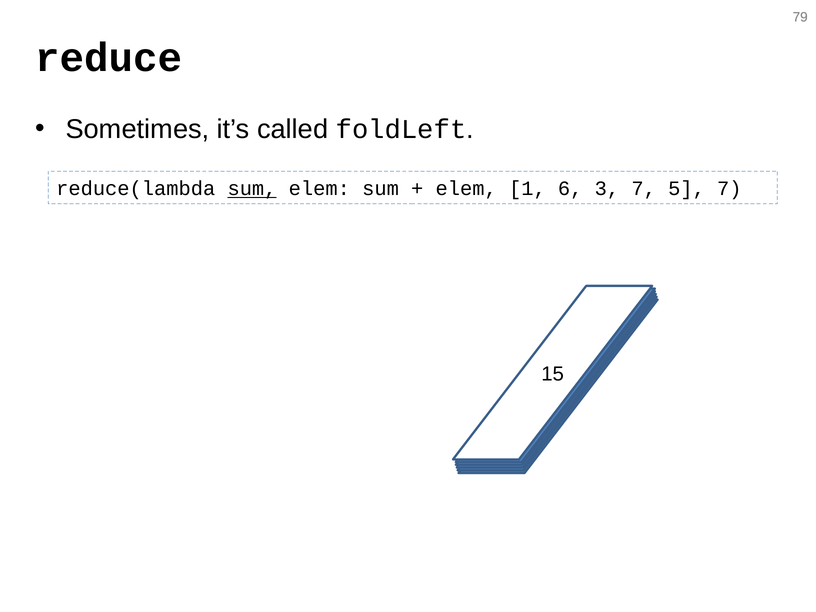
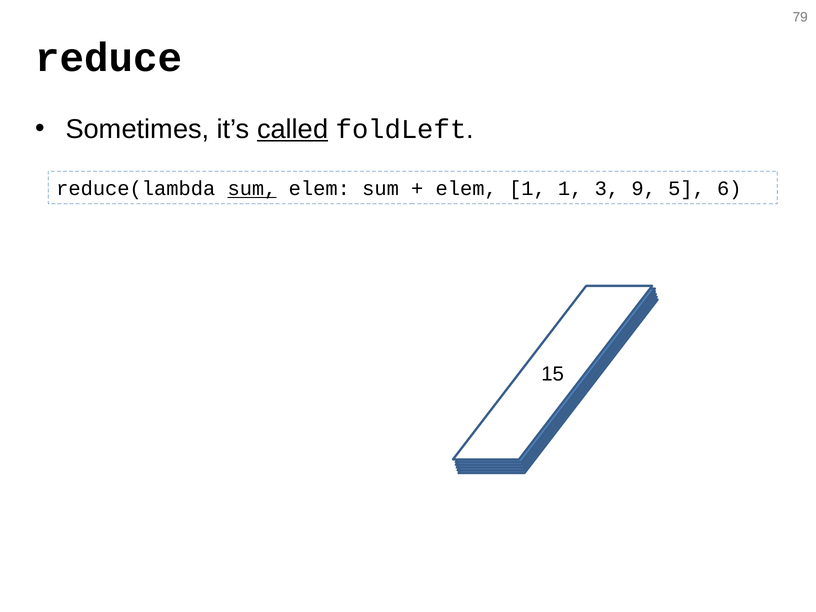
called underline: none -> present
1 6: 6 -> 1
3 7: 7 -> 9
5 7: 7 -> 6
